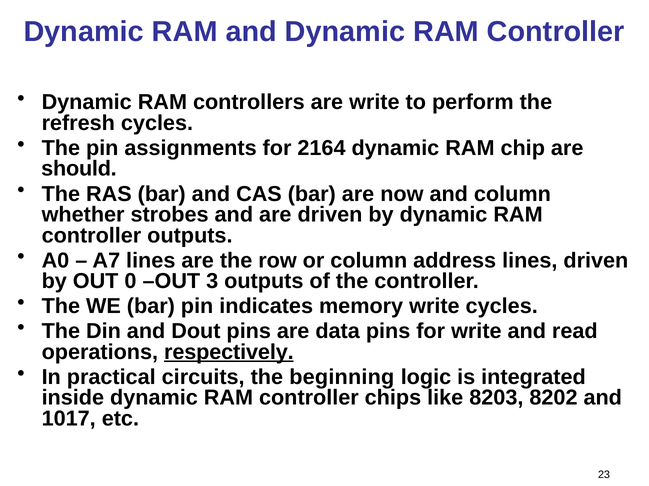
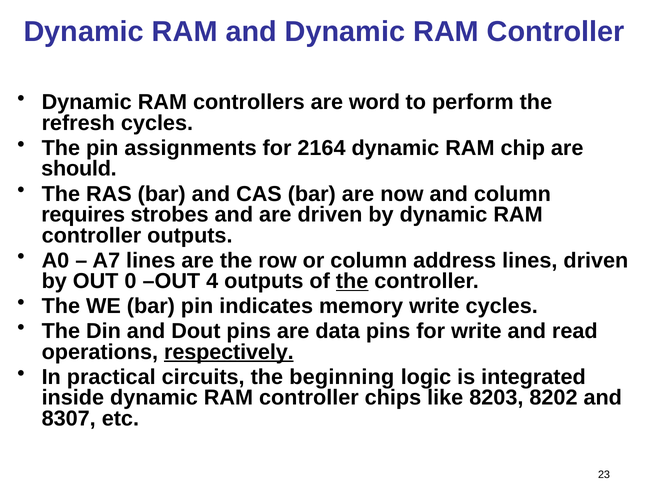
are write: write -> word
whether: whether -> requires
3: 3 -> 4
the at (352, 282) underline: none -> present
1017: 1017 -> 8307
